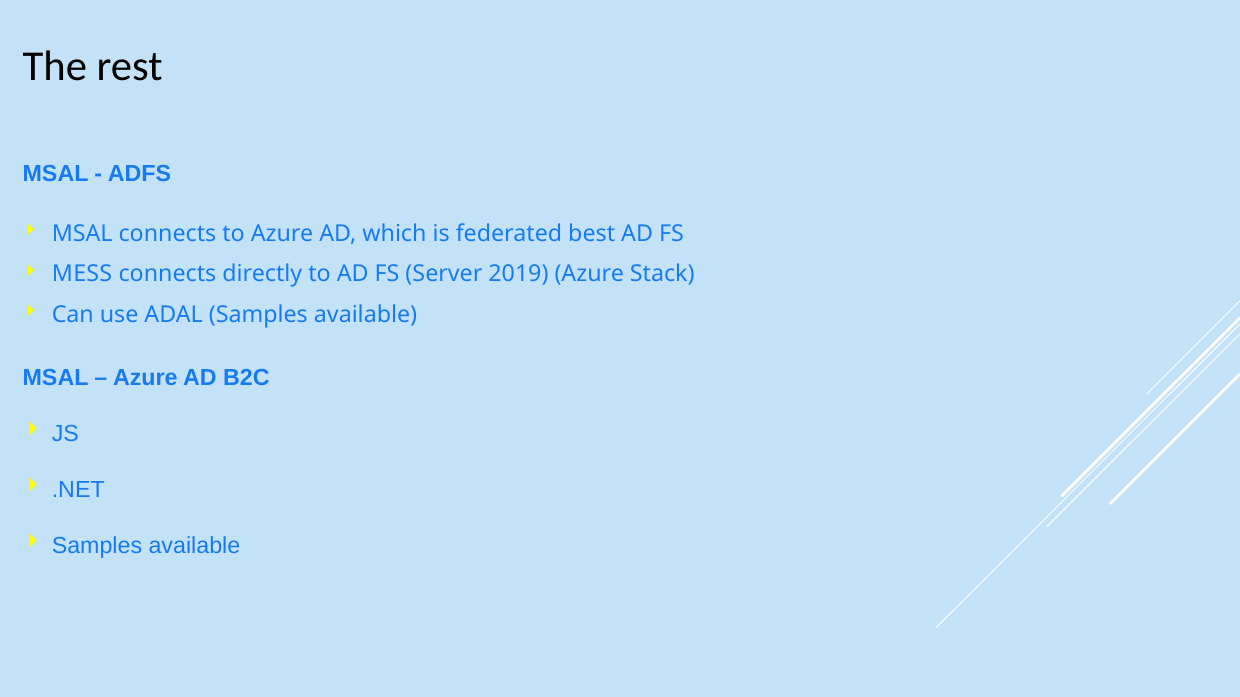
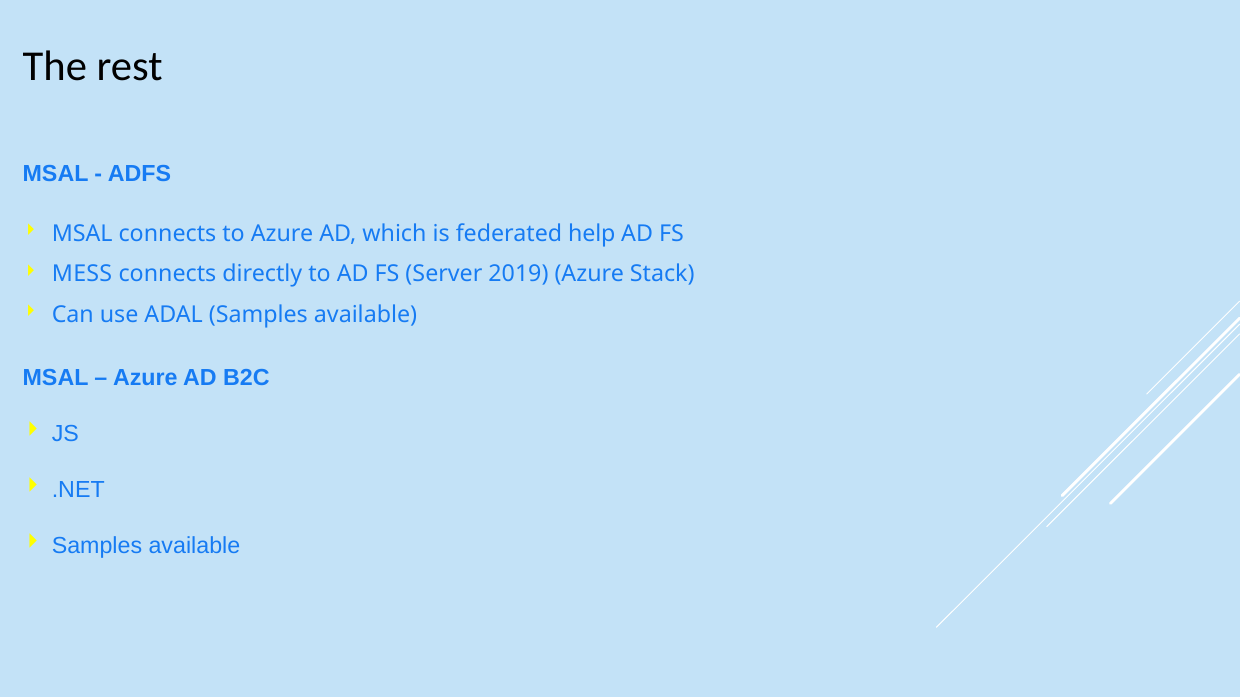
best: best -> help
